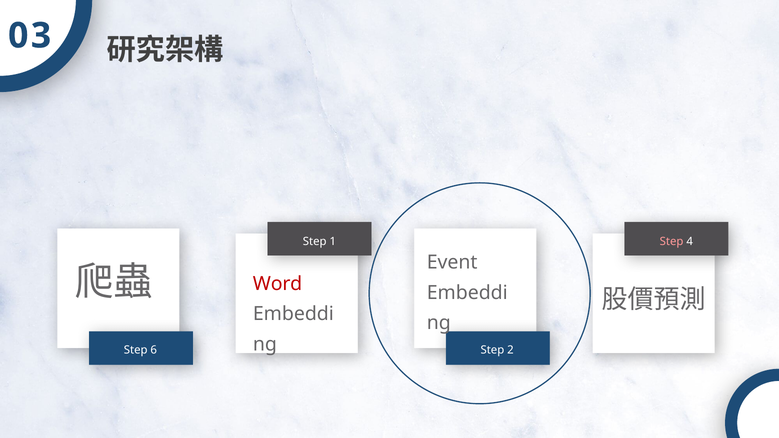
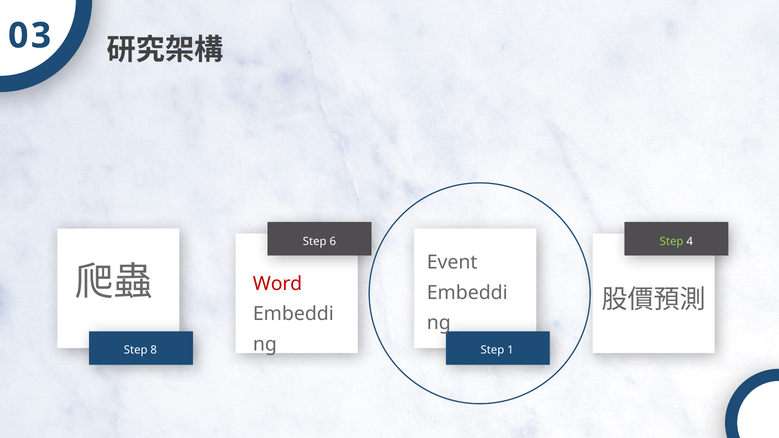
1: 1 -> 6
Step at (672, 242) colour: pink -> light green
6: 6 -> 8
2: 2 -> 1
